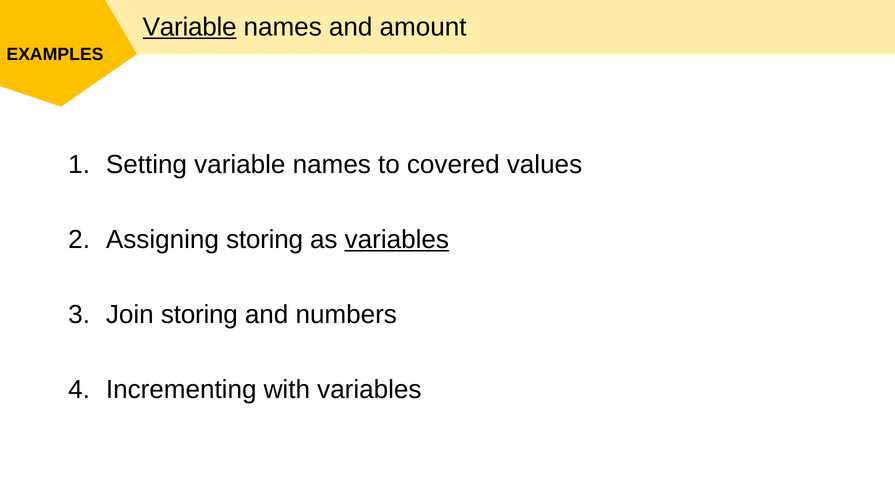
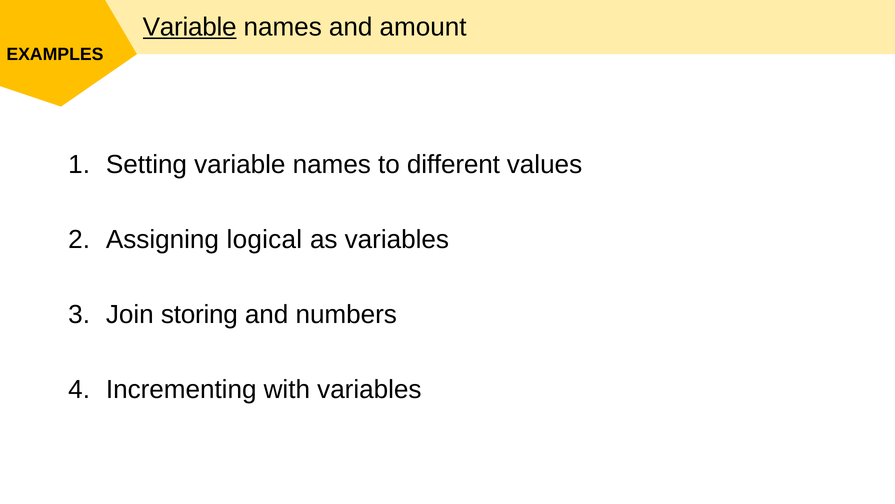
covered: covered -> different
Assigning storing: storing -> logical
variables at (397, 239) underline: present -> none
